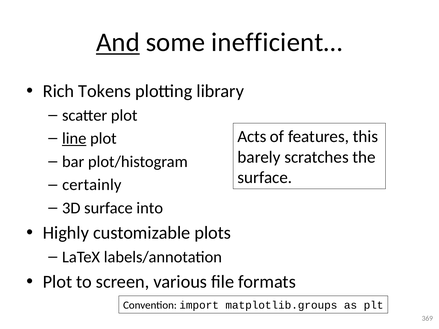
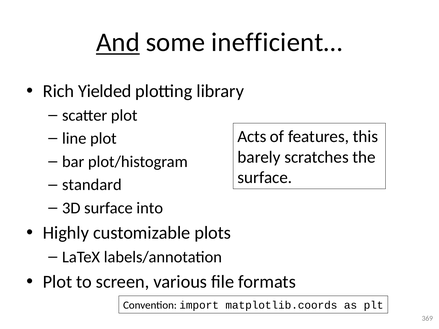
Tokens: Tokens -> Yielded
line underline: present -> none
certainly: certainly -> standard
matplotlib.groups: matplotlib.groups -> matplotlib.coords
